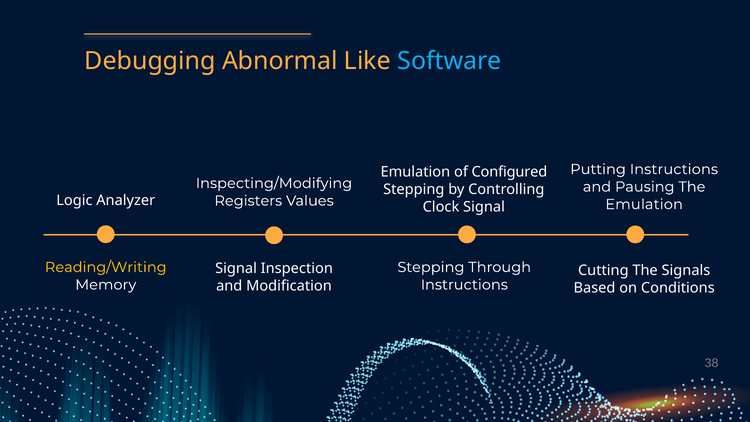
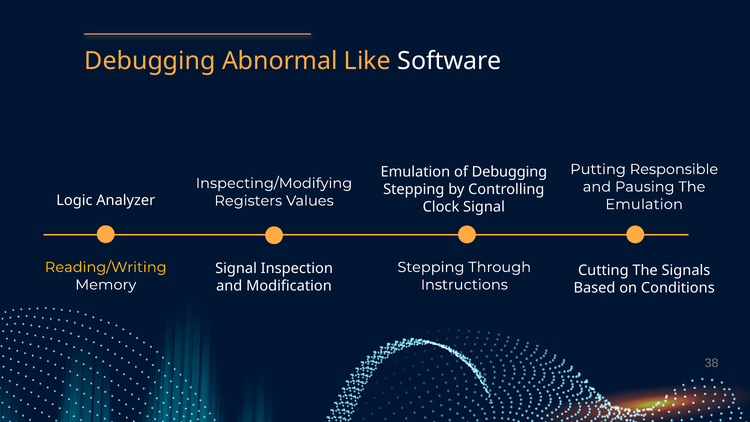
Software colour: light blue -> white
Putting Instructions: Instructions -> Responsible
of Configured: Configured -> Debugging
